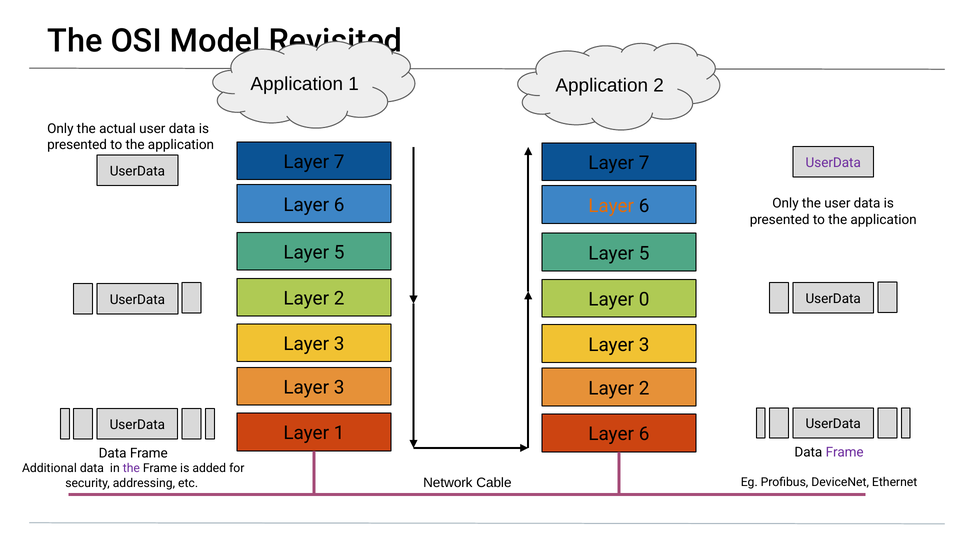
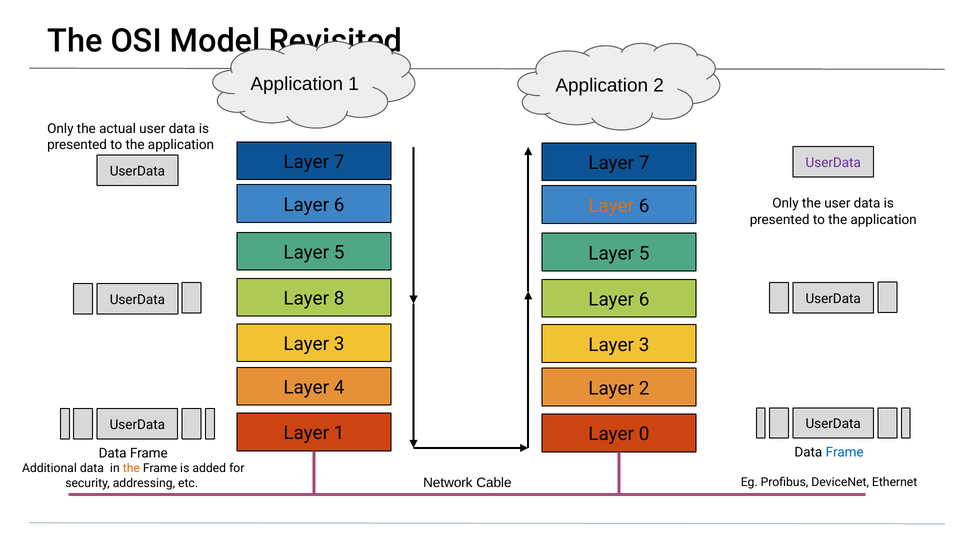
2 at (339, 299): 2 -> 8
0 at (644, 300): 0 -> 6
3 at (339, 387): 3 -> 4
6 at (644, 434): 6 -> 0
Frame at (845, 452) colour: purple -> blue
the at (131, 468) colour: purple -> orange
